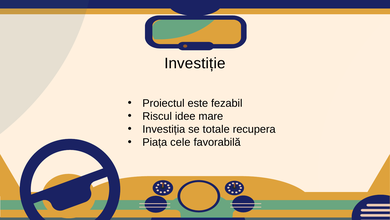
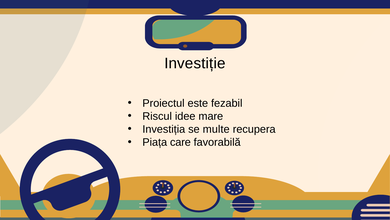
totale: totale -> multe
cele: cele -> care
